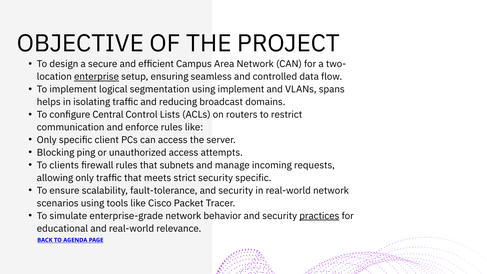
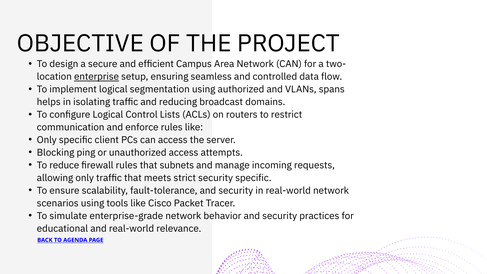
using implement: implement -> authorized
configure Central: Central -> Logical
clients: clients -> reduce
practices underline: present -> none
